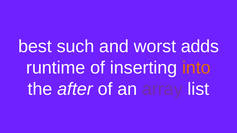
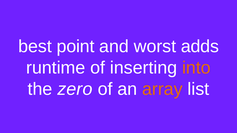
such: such -> point
after: after -> zero
array colour: purple -> orange
